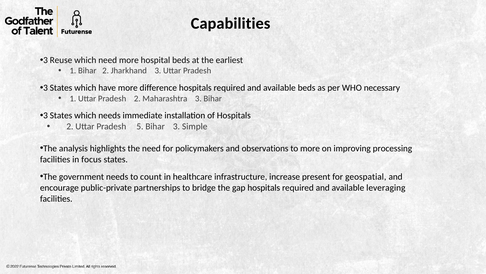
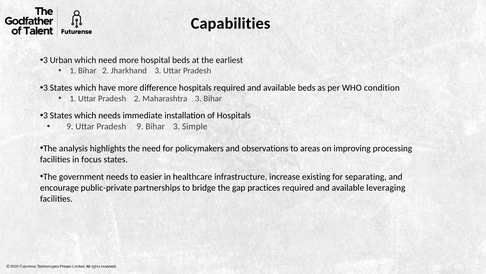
Reuse: Reuse -> Urban
necessary: necessary -> condition
2 at (70, 126): 2 -> 9
Pradesh 5: 5 -> 9
to more: more -> areas
count: count -> easier
present: present -> existing
geospatial: geospatial -> separating
gap hospitals: hospitals -> practices
